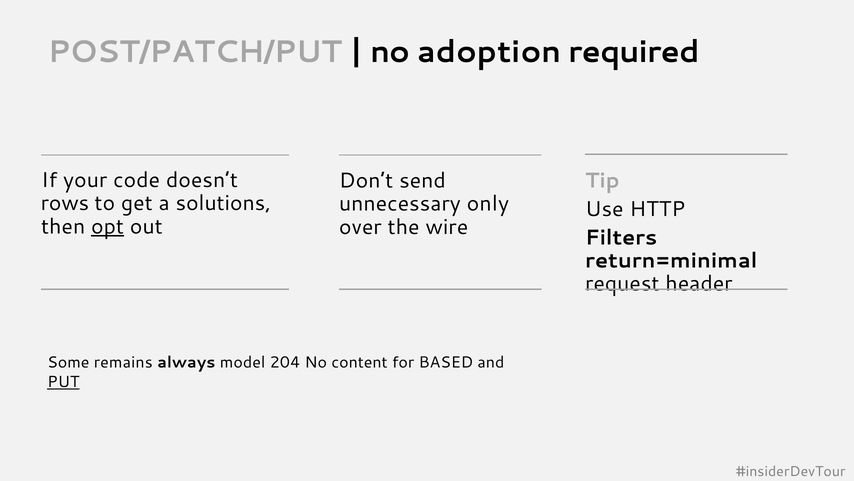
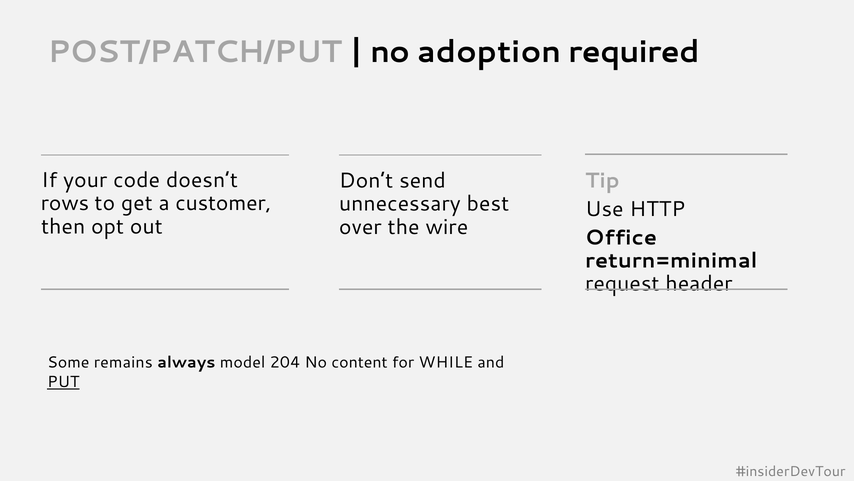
solutions: solutions -> customer
only: only -> best
opt underline: present -> none
Filters: Filters -> Office
BASED: BASED -> WHILE
